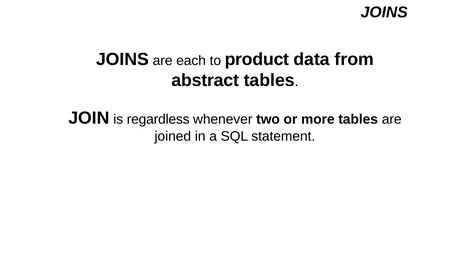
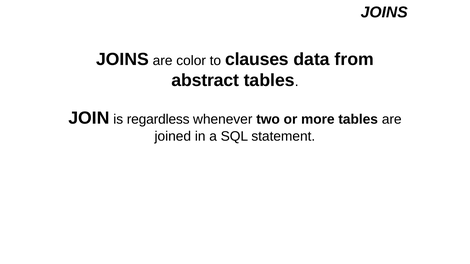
each: each -> color
product: product -> clauses
